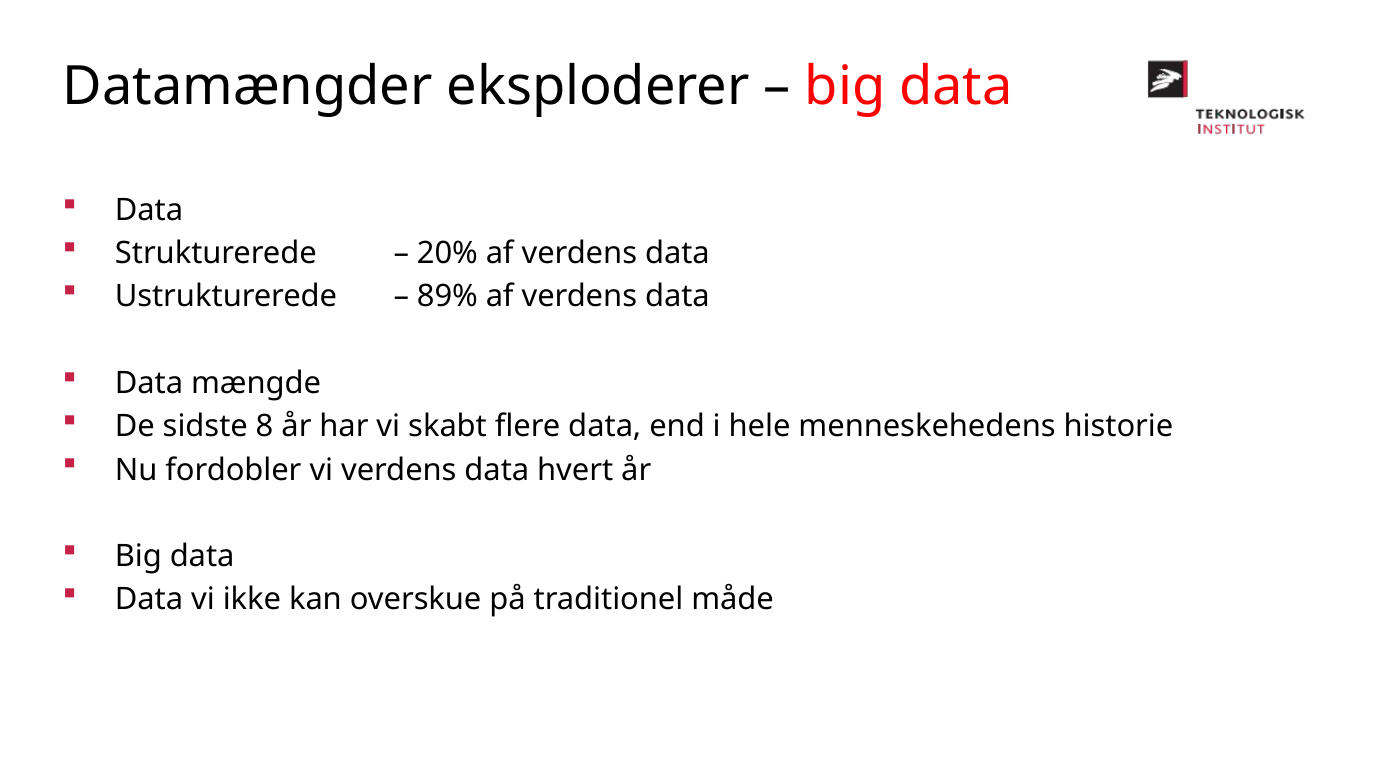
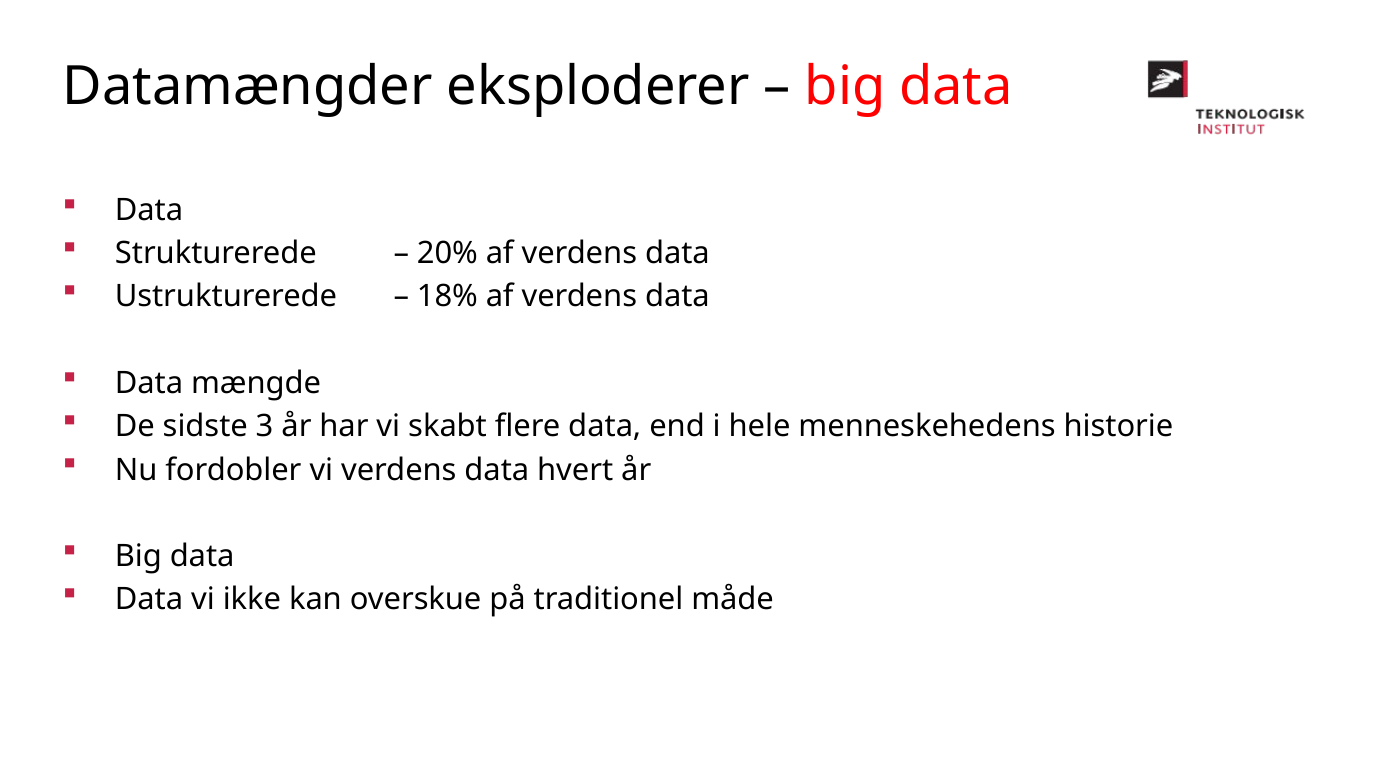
89%: 89% -> 18%
8: 8 -> 3
